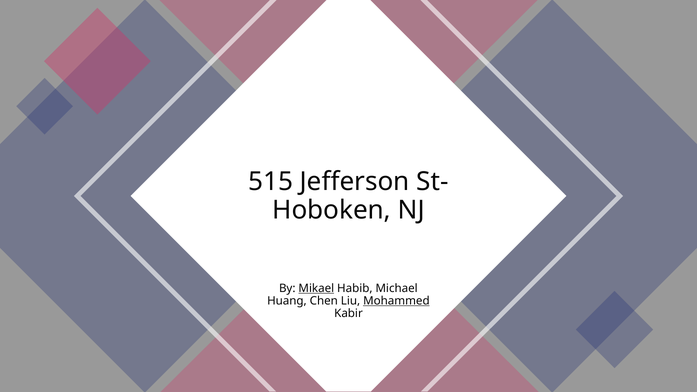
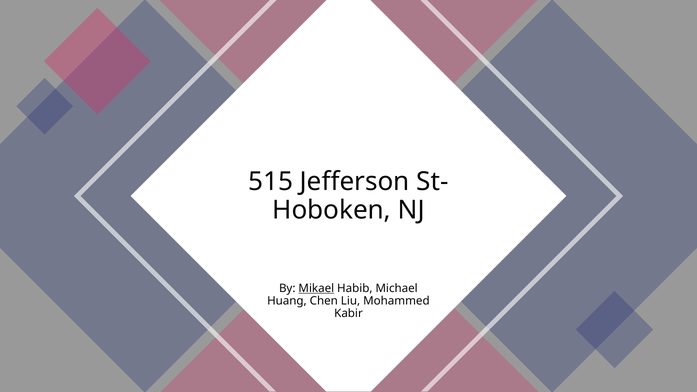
Mohammed underline: present -> none
